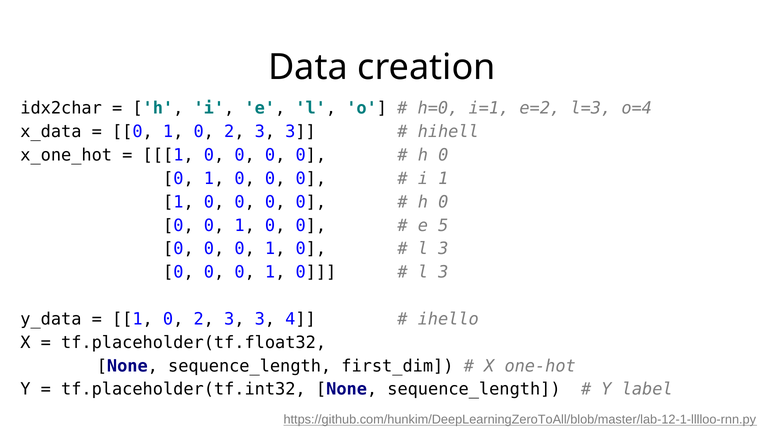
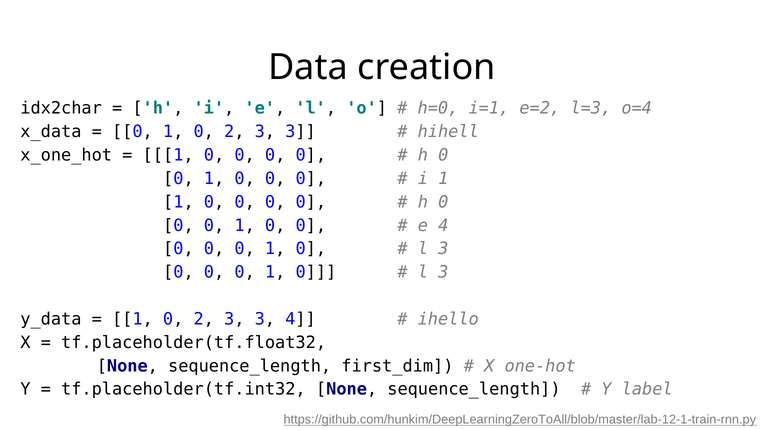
e 5: 5 -> 4
https://github.com/hunkim/DeepLearningZeroToAll/blob/master/lab-12-1-lllloo-rnn.py: https://github.com/hunkim/DeepLearningZeroToAll/blob/master/lab-12-1-lllloo-rnn.py -> https://github.com/hunkim/DeepLearningZeroToAll/blob/master/lab-12-1-train-rnn.py
